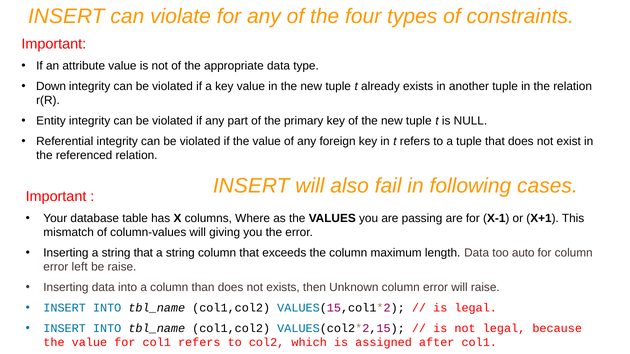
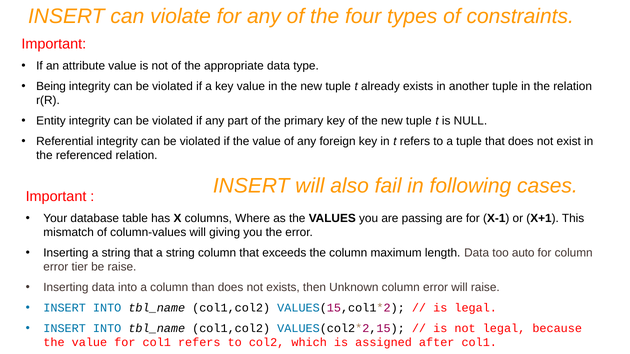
Down: Down -> Being
left: left -> tier
